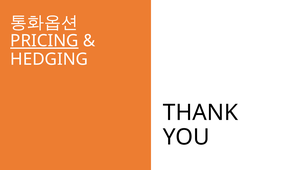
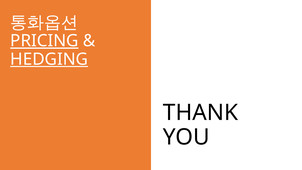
HEDGING underline: none -> present
